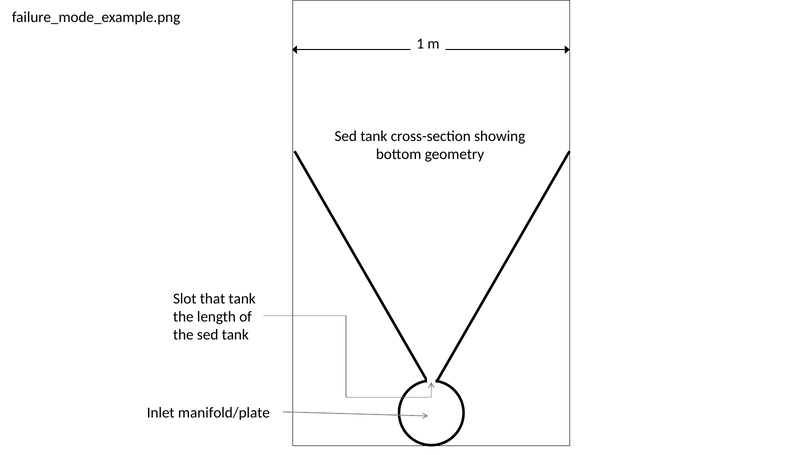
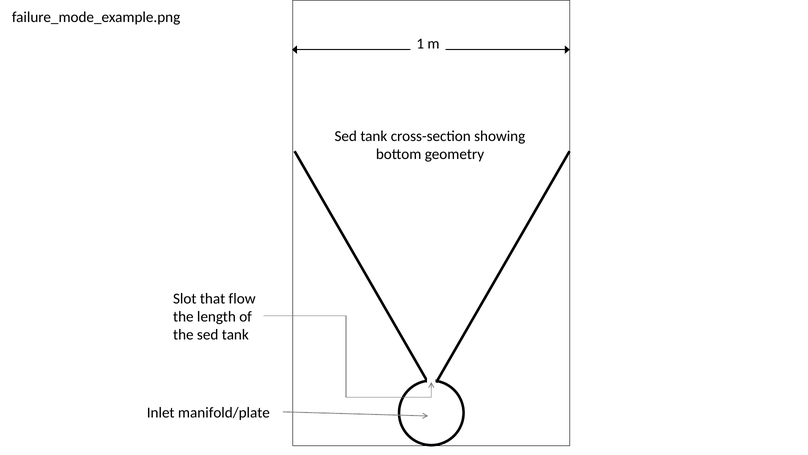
that tank: tank -> flow
